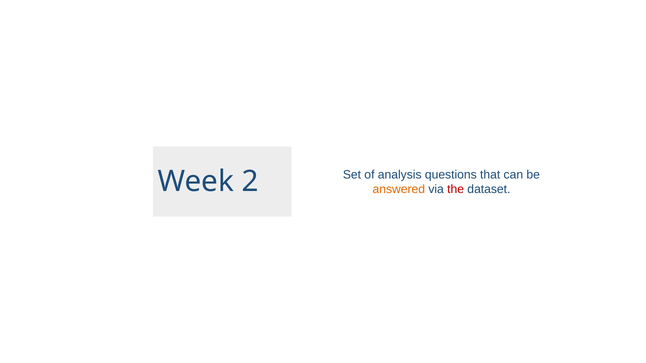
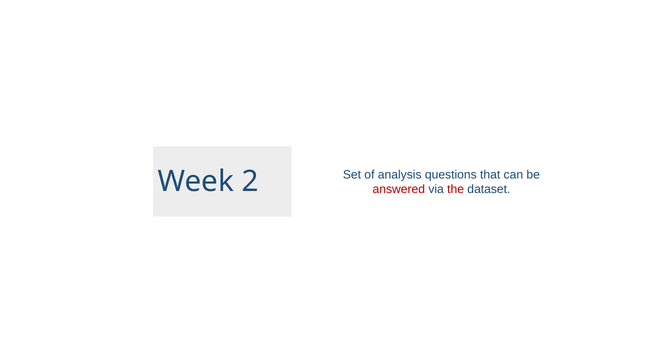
answered colour: orange -> red
